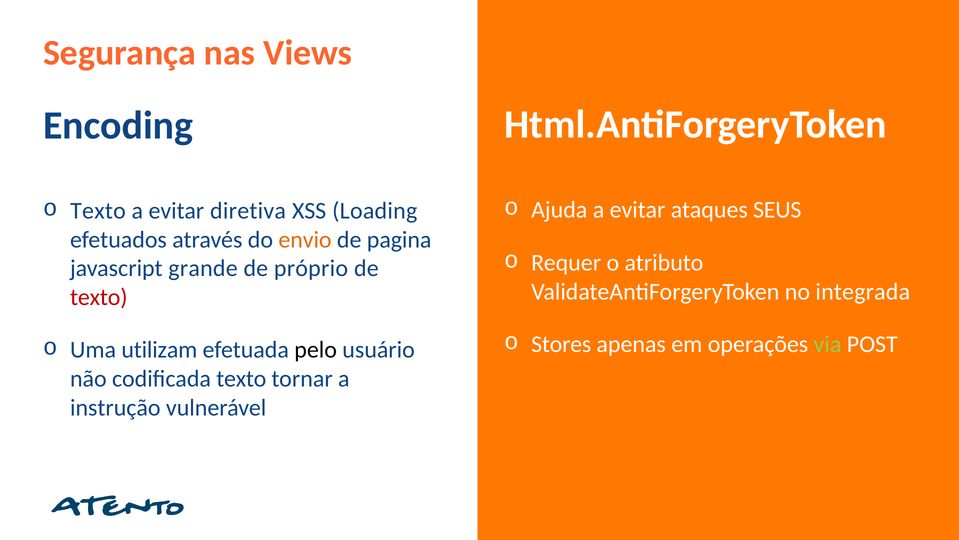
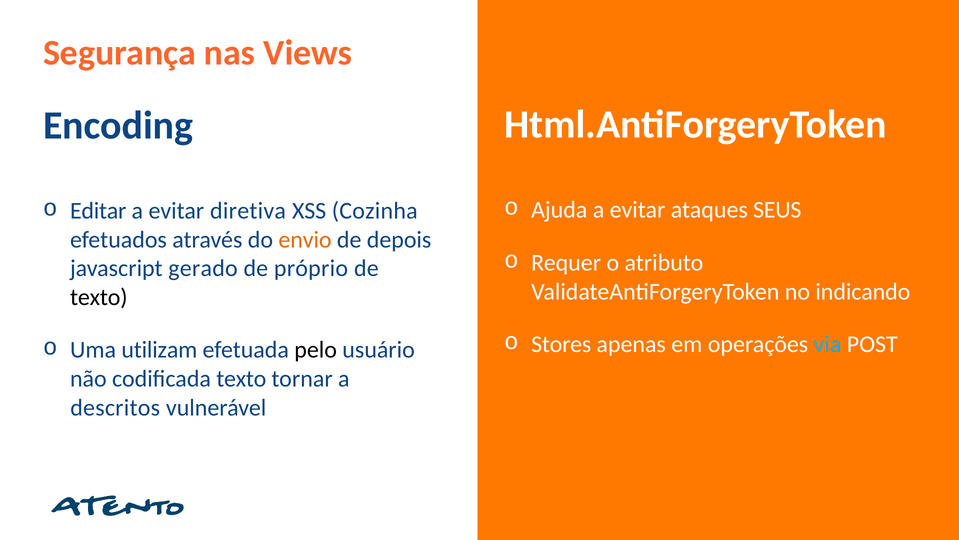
o Texto: Texto -> Editar
Loading: Loading -> Cozinha
pagina: pagina -> depois
grande: grande -> gerado
integrada: integrada -> indicando
texto at (99, 297) colour: red -> black
via colour: light green -> light blue
instrução: instrução -> descritos
